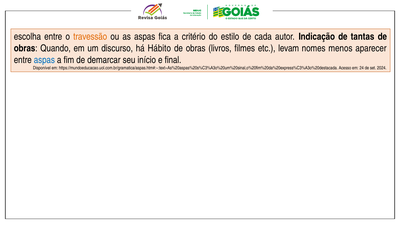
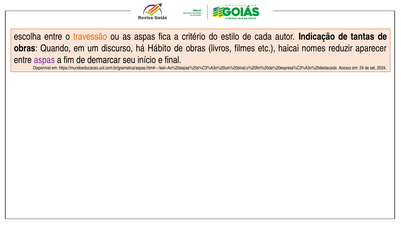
levam: levam -> haicai
menos: menos -> reduzir
aspas at (44, 60) colour: blue -> purple
